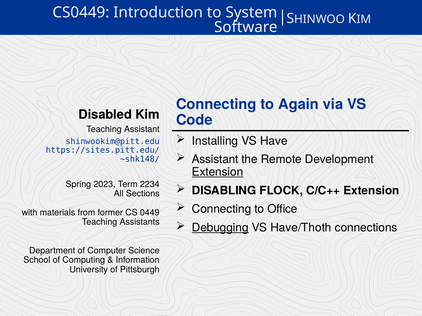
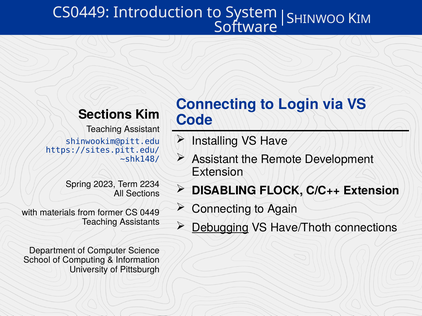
Again: Again -> Login
Disabled at (105, 115): Disabled -> Sections
Extension at (218, 172) underline: present -> none
Office: Office -> Again
